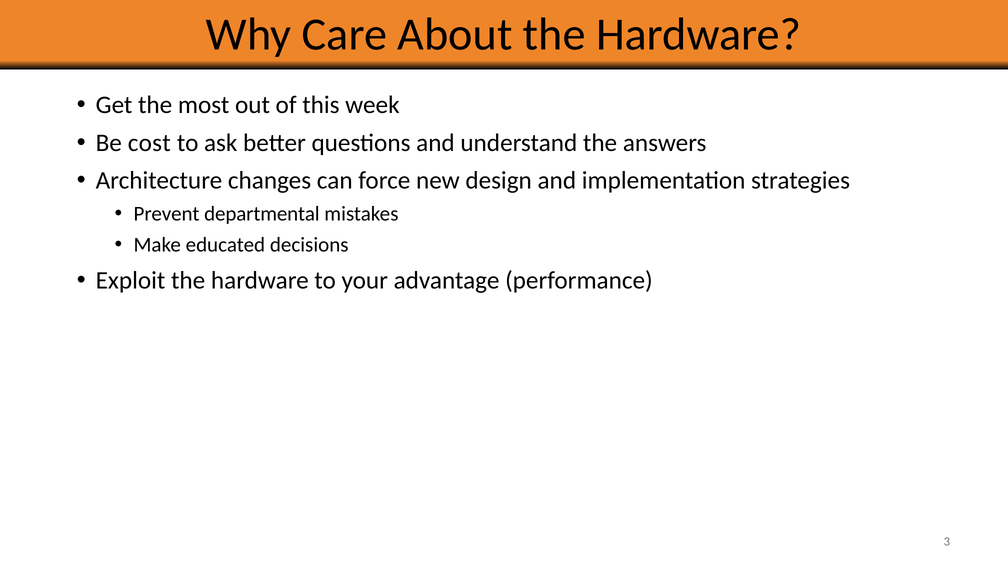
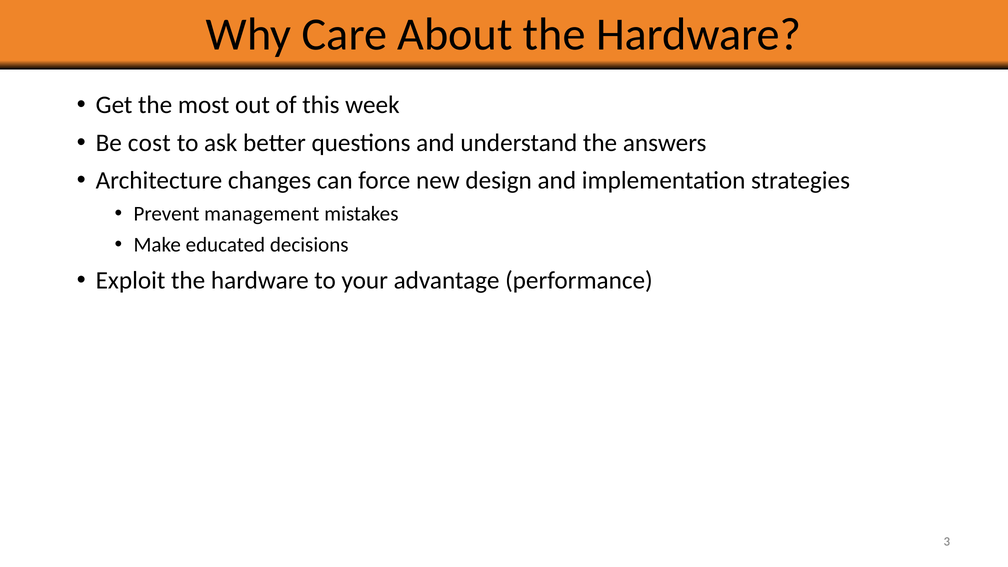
departmental: departmental -> management
